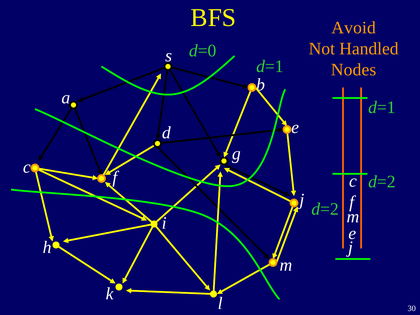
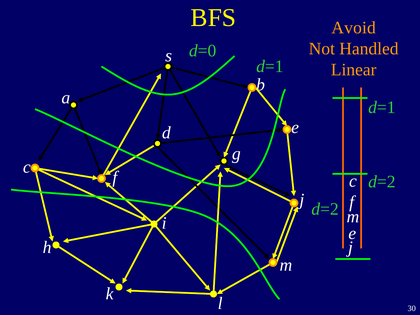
Nodes: Nodes -> Linear
